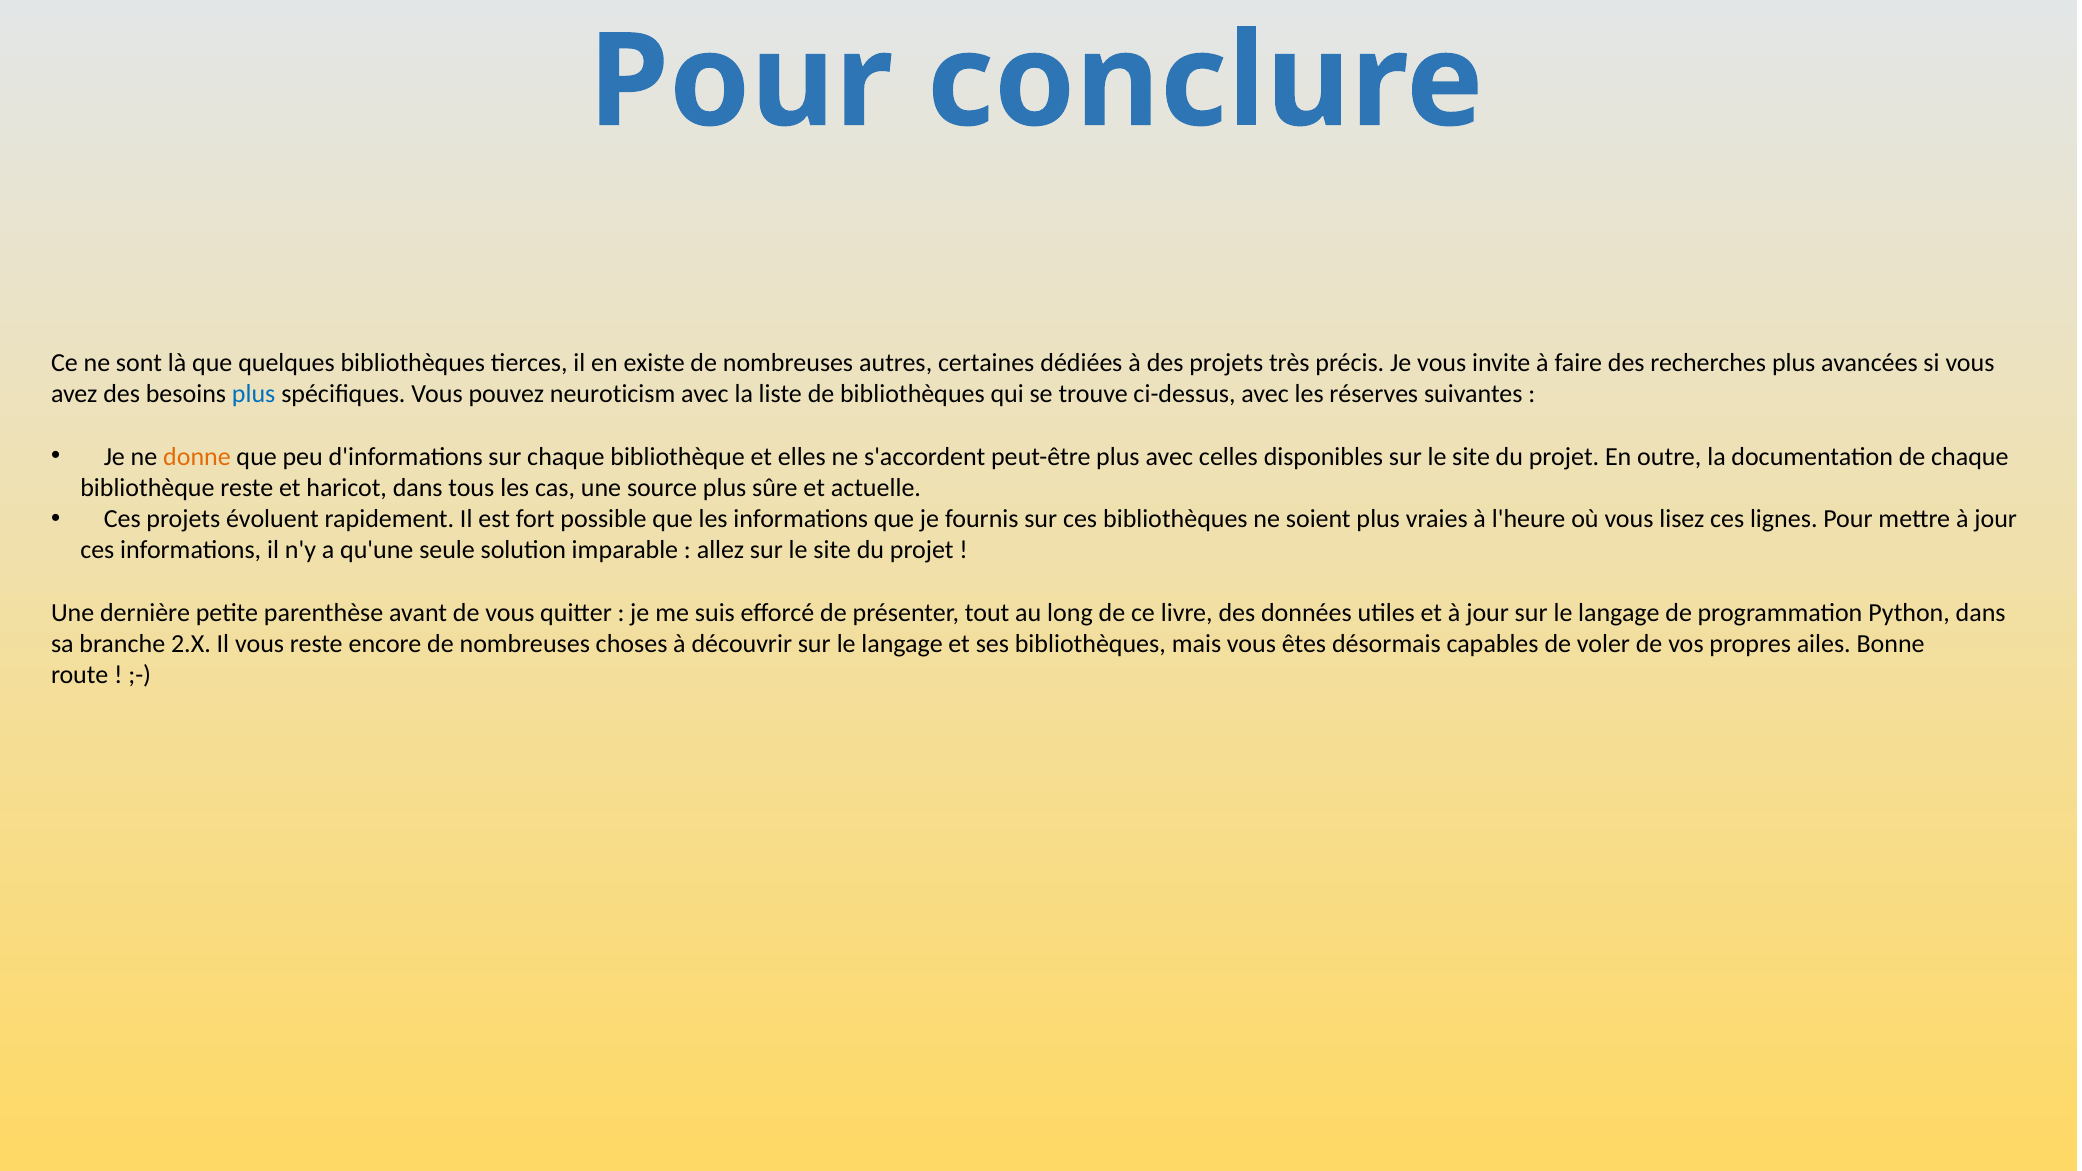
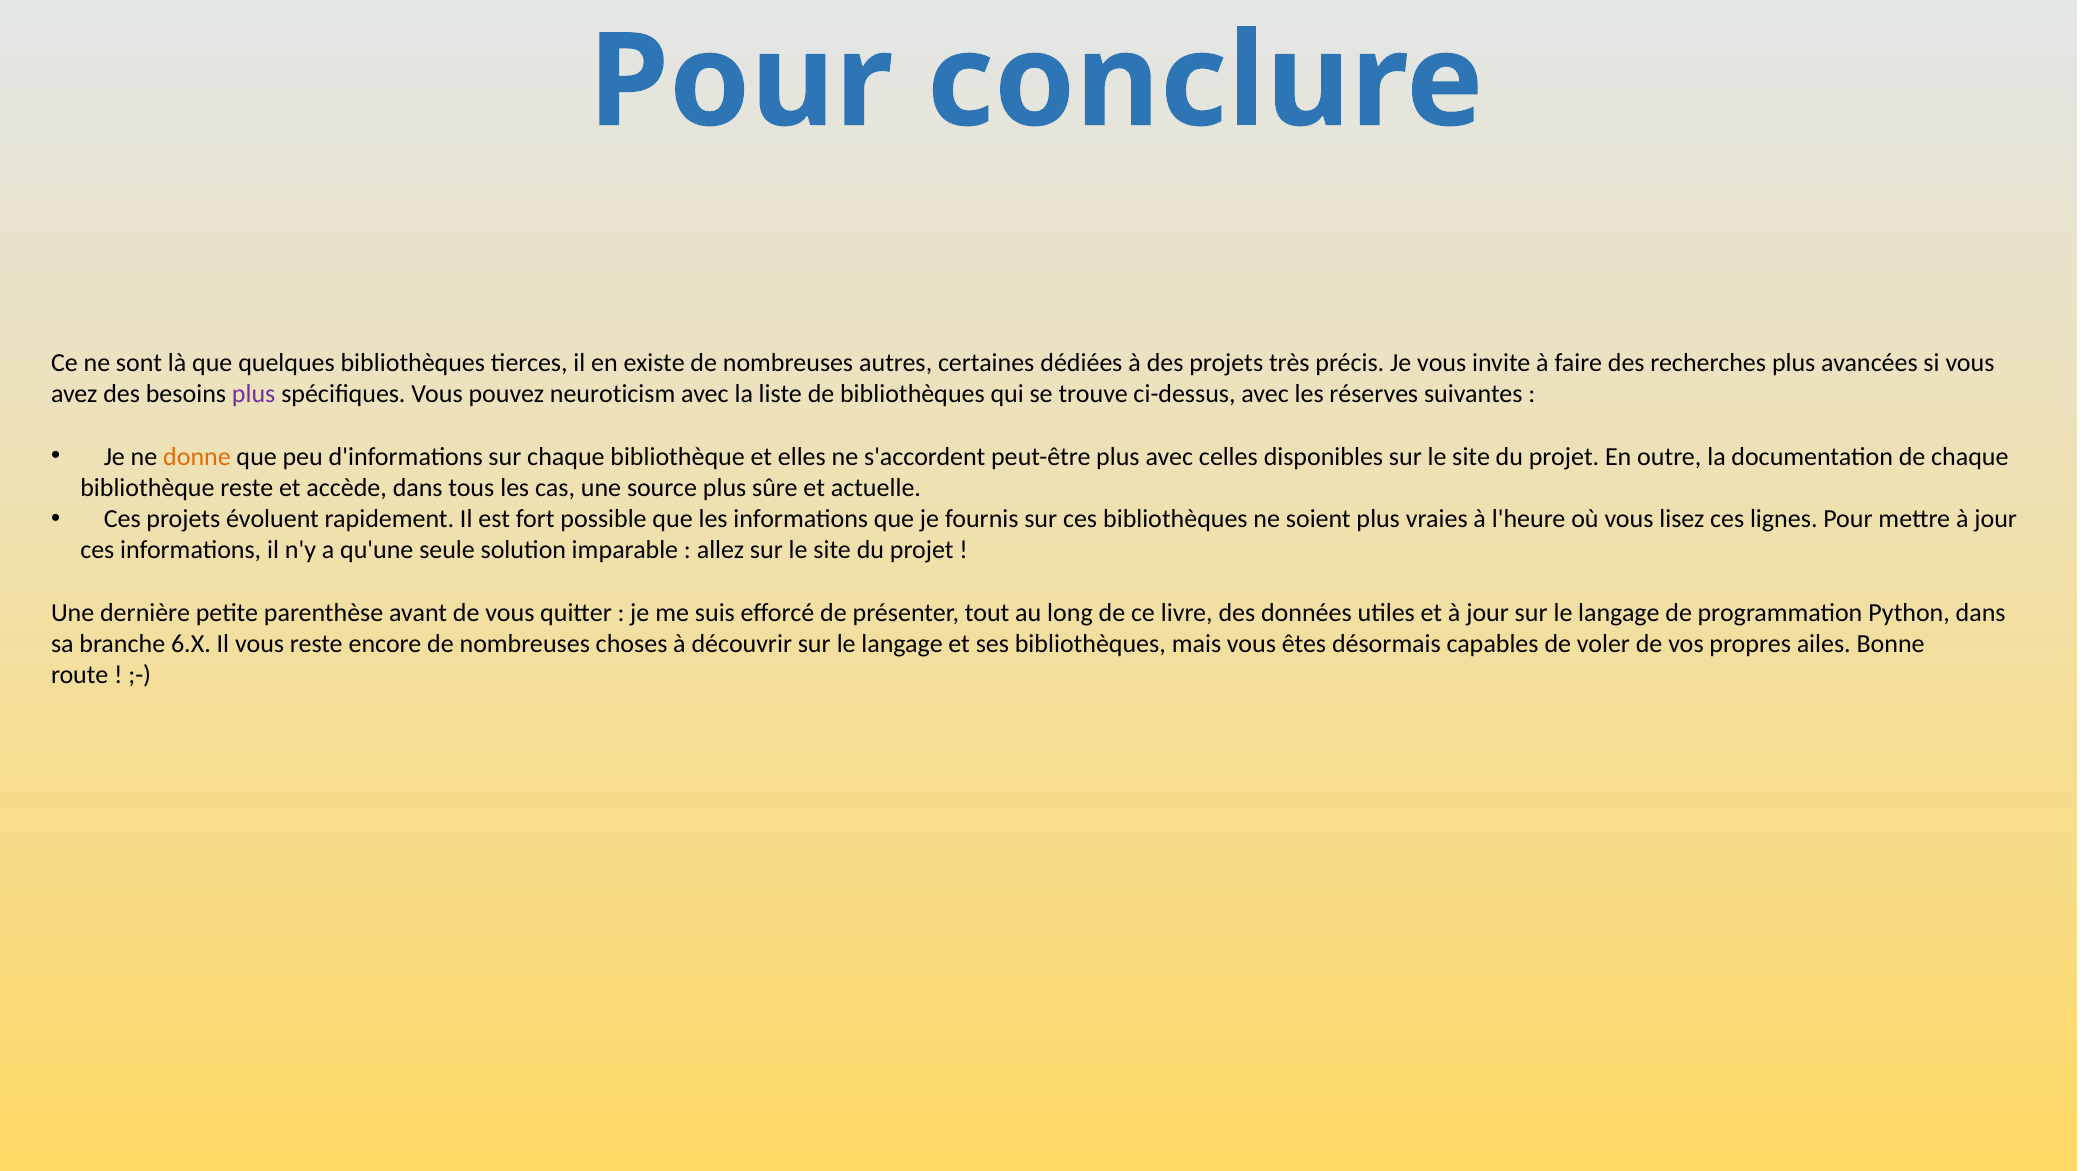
plus at (254, 394) colour: blue -> purple
haricot: haricot -> accède
2.X: 2.X -> 6.X
